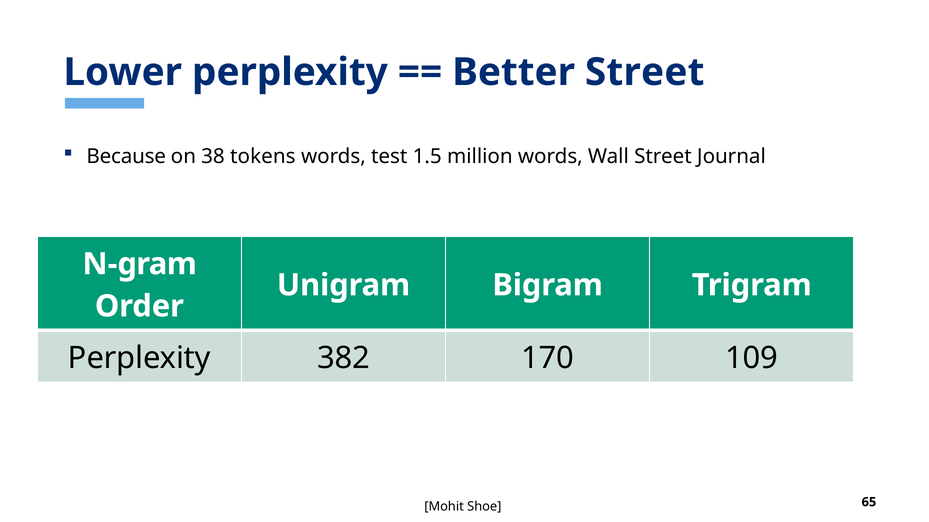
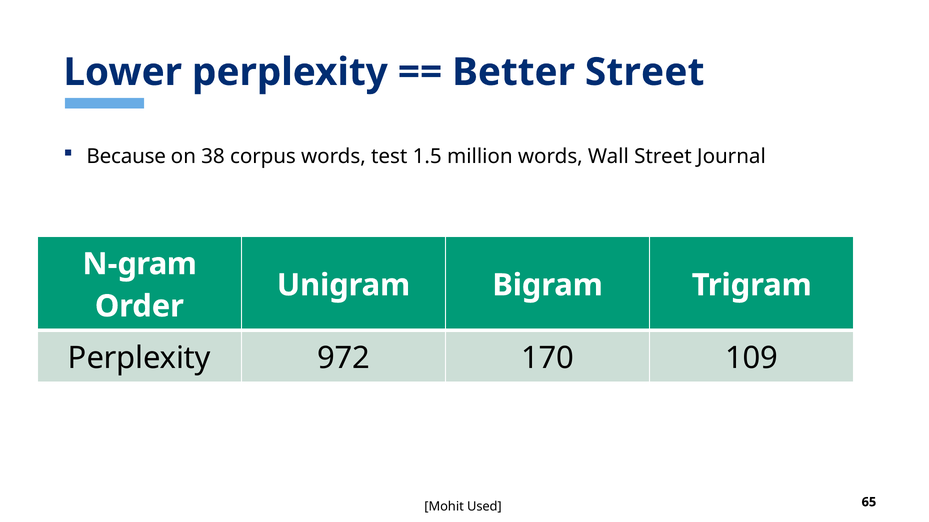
tokens: tokens -> corpus
382: 382 -> 972
Shoe: Shoe -> Used
